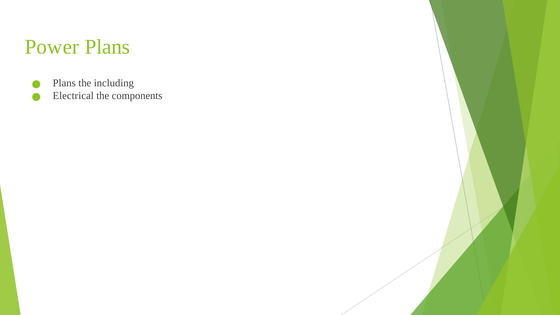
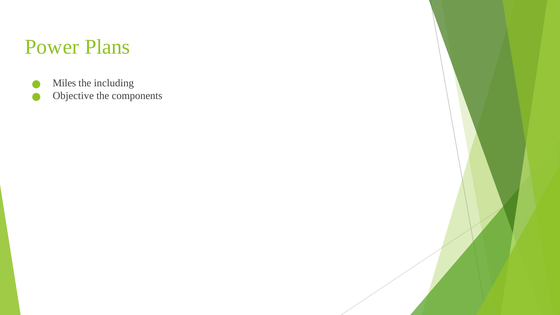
Plans at (64, 83): Plans -> Miles
Electrical: Electrical -> Objective
